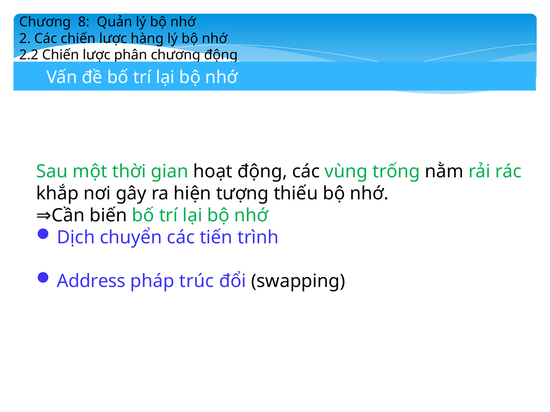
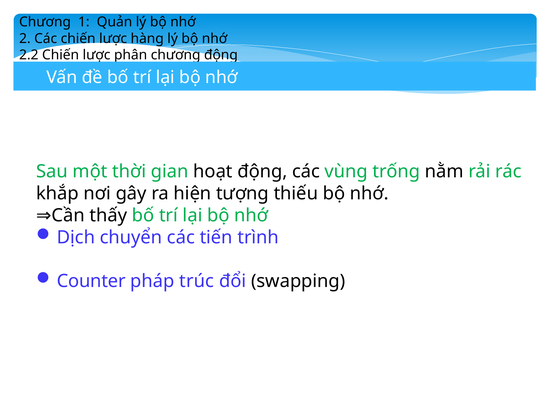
8: 8 -> 1
biến: biến -> thấy
Address: Address -> Counter
